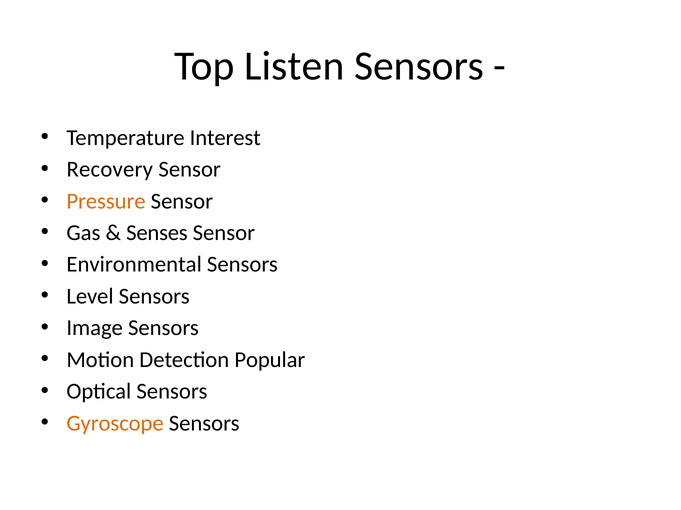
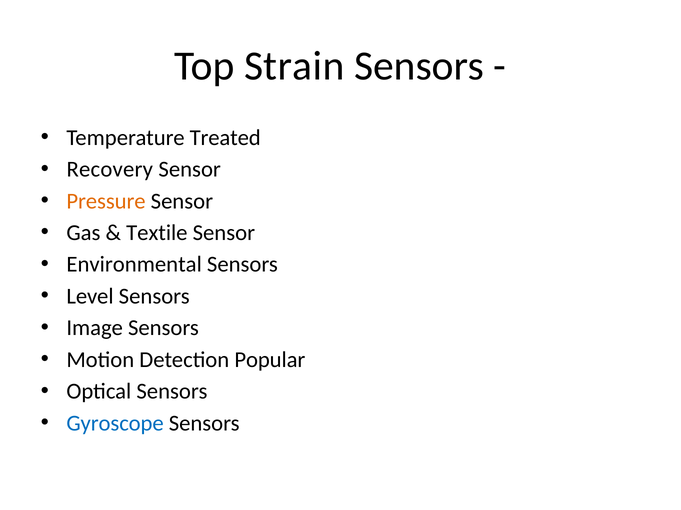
Listen: Listen -> Strain
Interest: Interest -> Treated
Senses: Senses -> Textile
Gyroscope colour: orange -> blue
